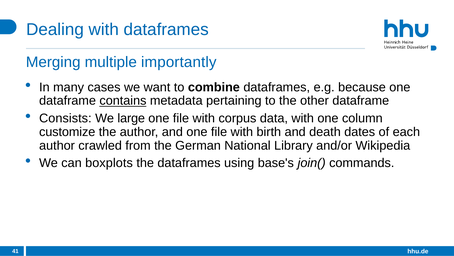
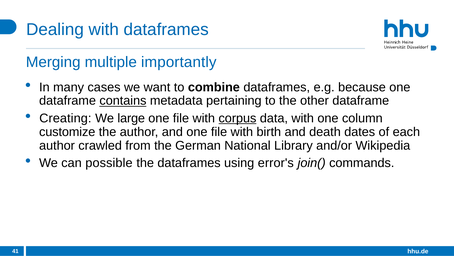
Consists: Consists -> Creating
corpus underline: none -> present
boxplots: boxplots -> possible
base's: base's -> error's
